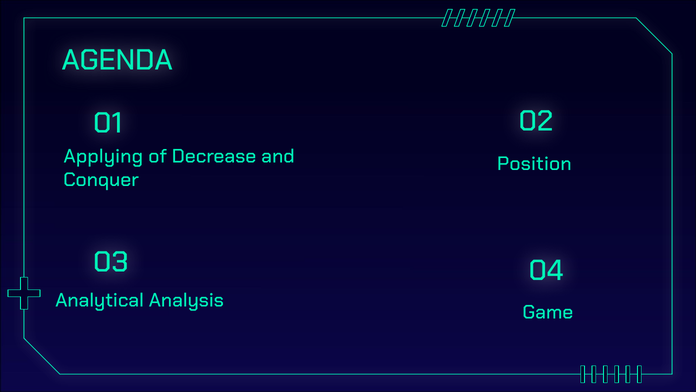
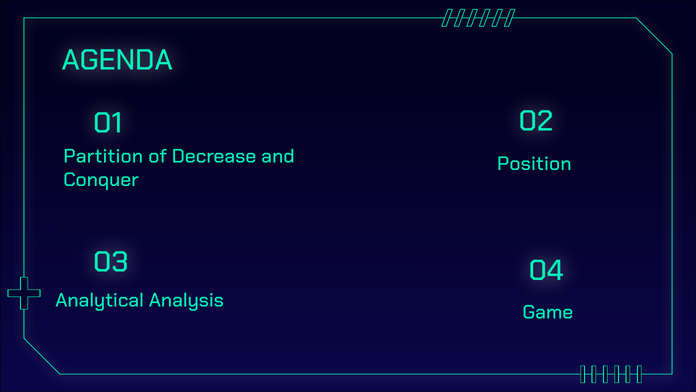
Applying: Applying -> Partition
